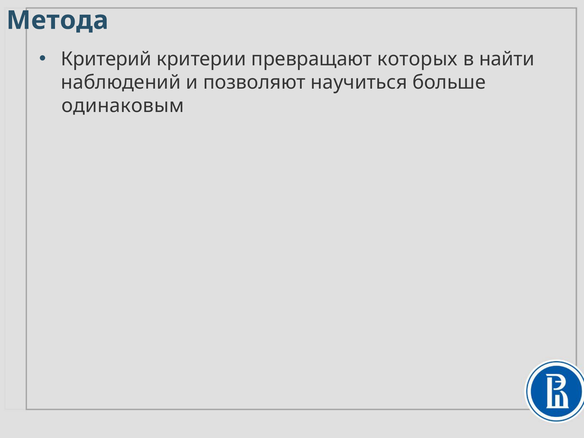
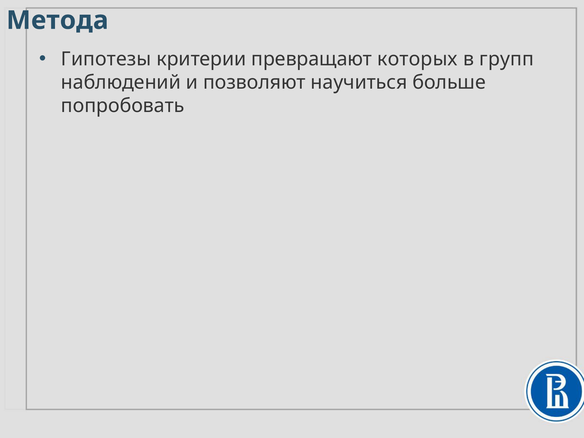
Критерий: Критерий -> Гипотезы
найти: найти -> групп
одинаковым: одинаковым -> попробовать
